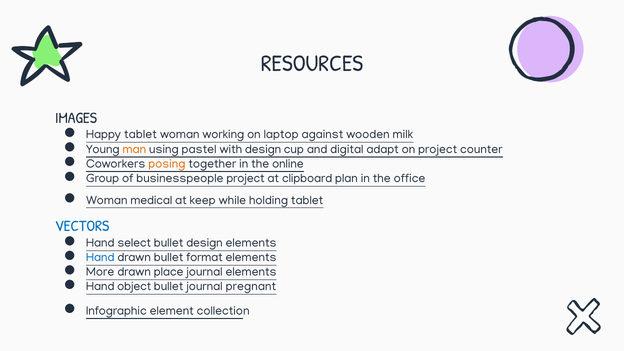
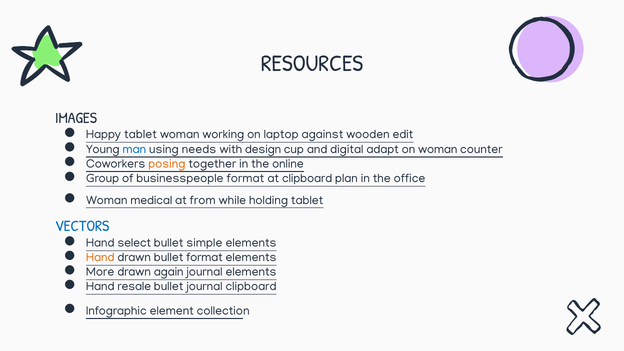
milk: milk -> edit
man colour: orange -> blue
pastel: pastel -> needs
on project: project -> woman
businesspeople project: project -> format
keep: keep -> from
bullet design: design -> simple
Hand at (100, 257) colour: blue -> orange
place: place -> again
object: object -> resale
journal pregnant: pregnant -> clipboard
